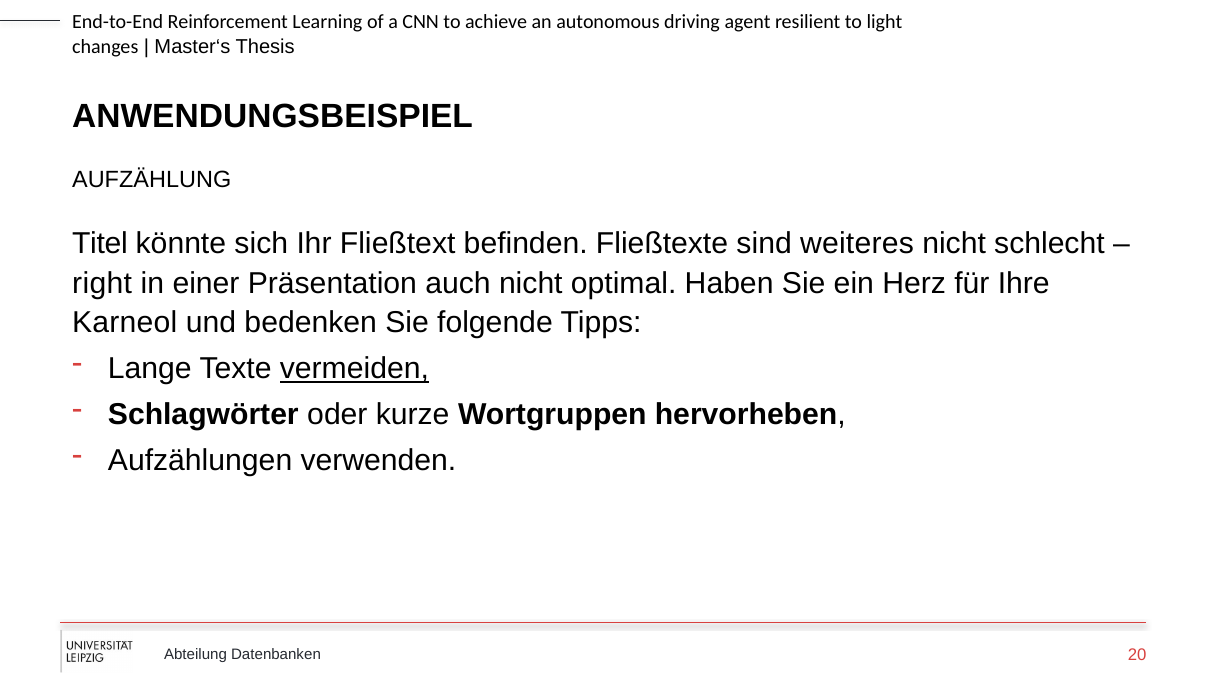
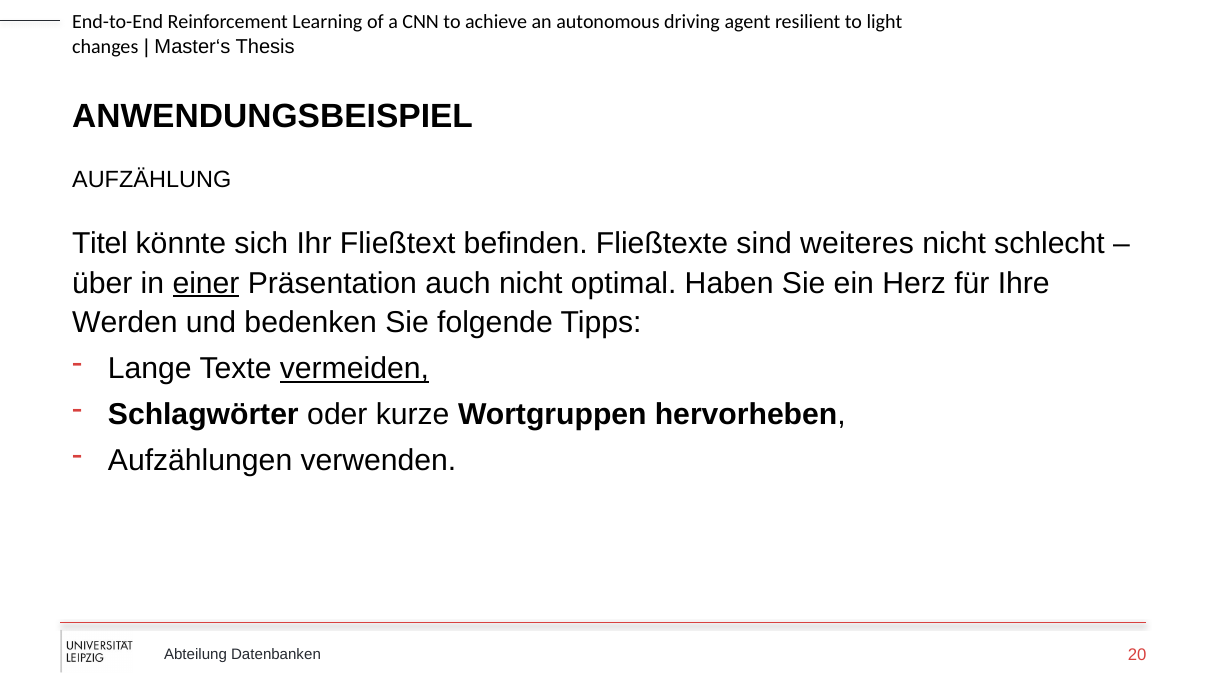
right: right -> über
einer underline: none -> present
Karneol: Karneol -> Werden
